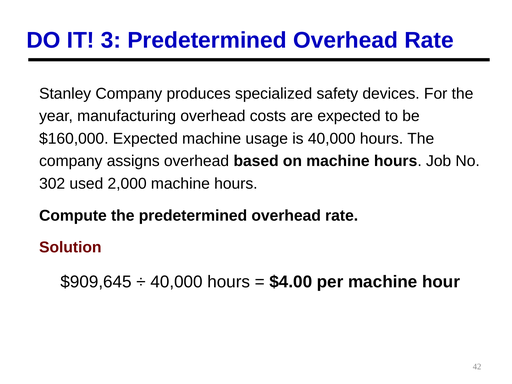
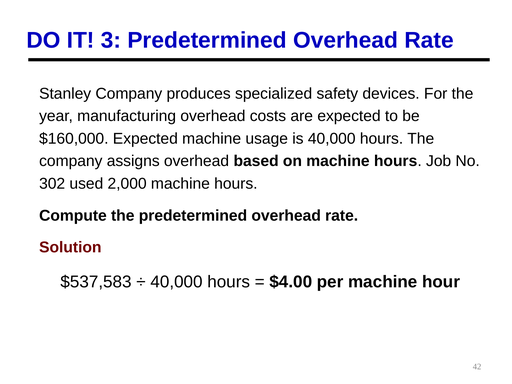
$909,645: $909,645 -> $537,583
